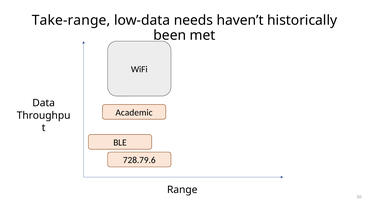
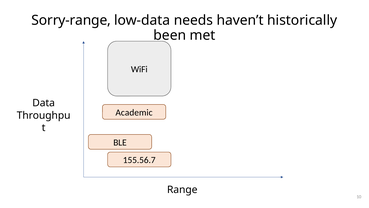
Take-range: Take-range -> Sorry-range
728.79.6: 728.79.6 -> 155.56.7
